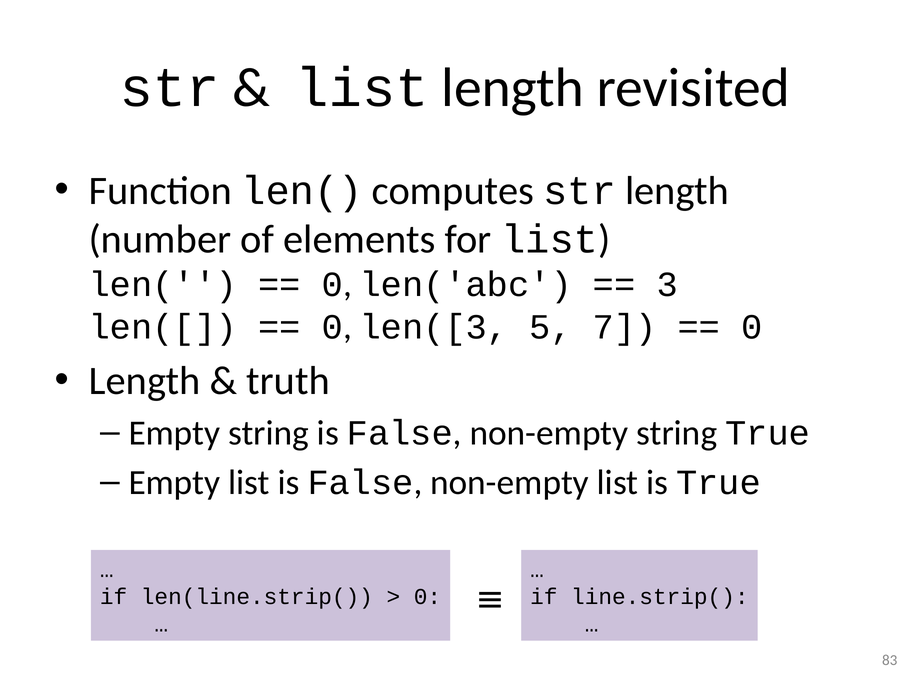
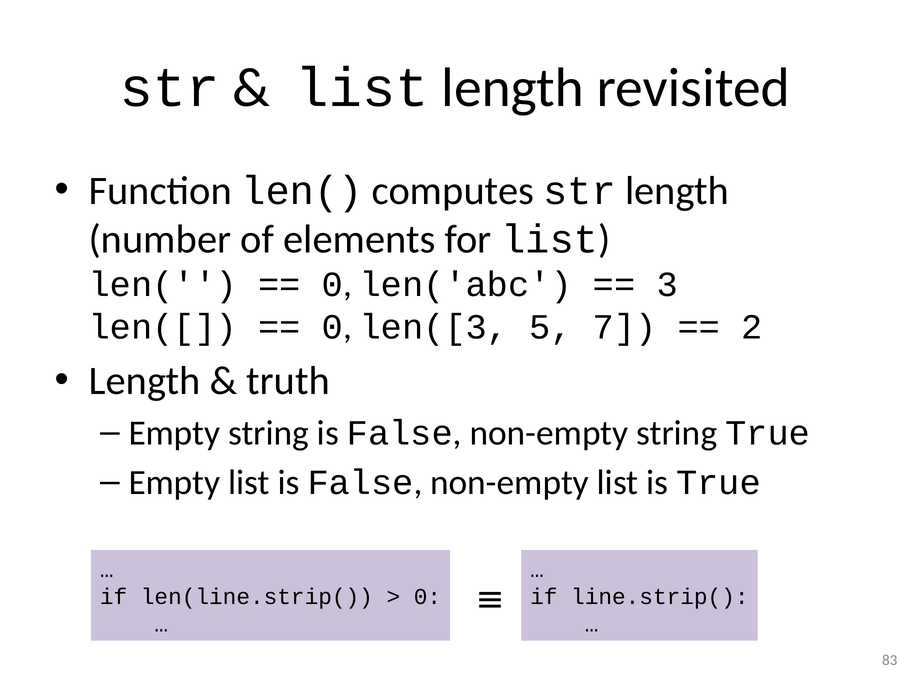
0 at (752, 327): 0 -> 2
